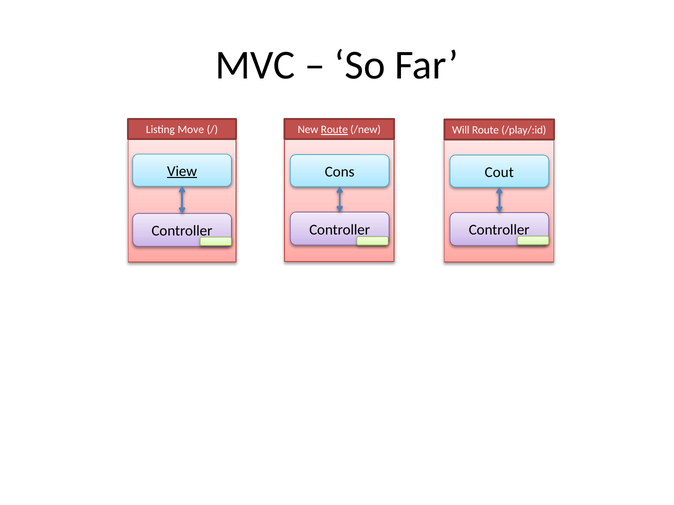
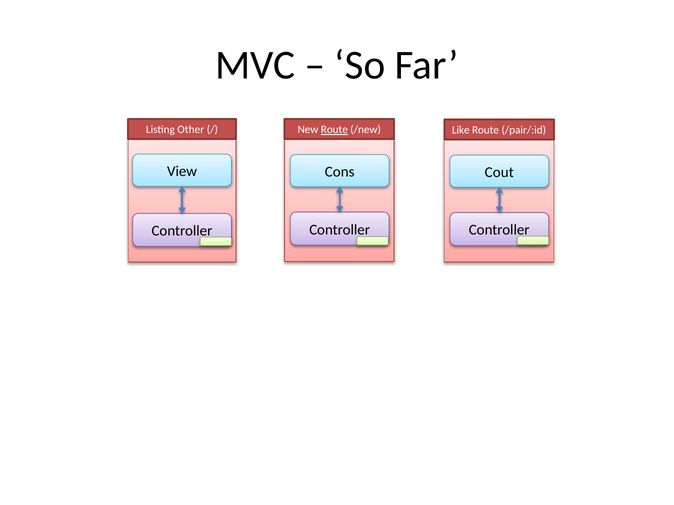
Move: Move -> Other
Will: Will -> Like
/play/:id: /play/:id -> /pair/:id
View underline: present -> none
